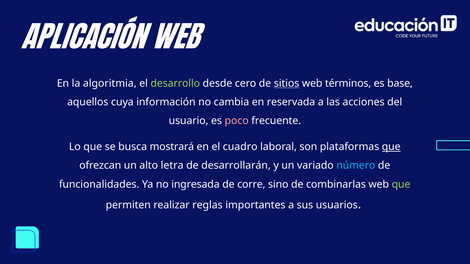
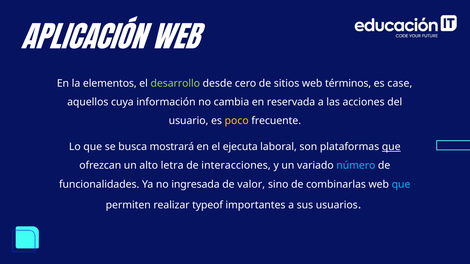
algoritmia: algoritmia -> elementos
sitios underline: present -> none
base: base -> case
poco colour: pink -> yellow
cuadro: cuadro -> ejecuta
desarrollarán: desarrollarán -> interacciones
corre: corre -> valor
que at (401, 185) colour: light green -> light blue
reglas: reglas -> typeof
